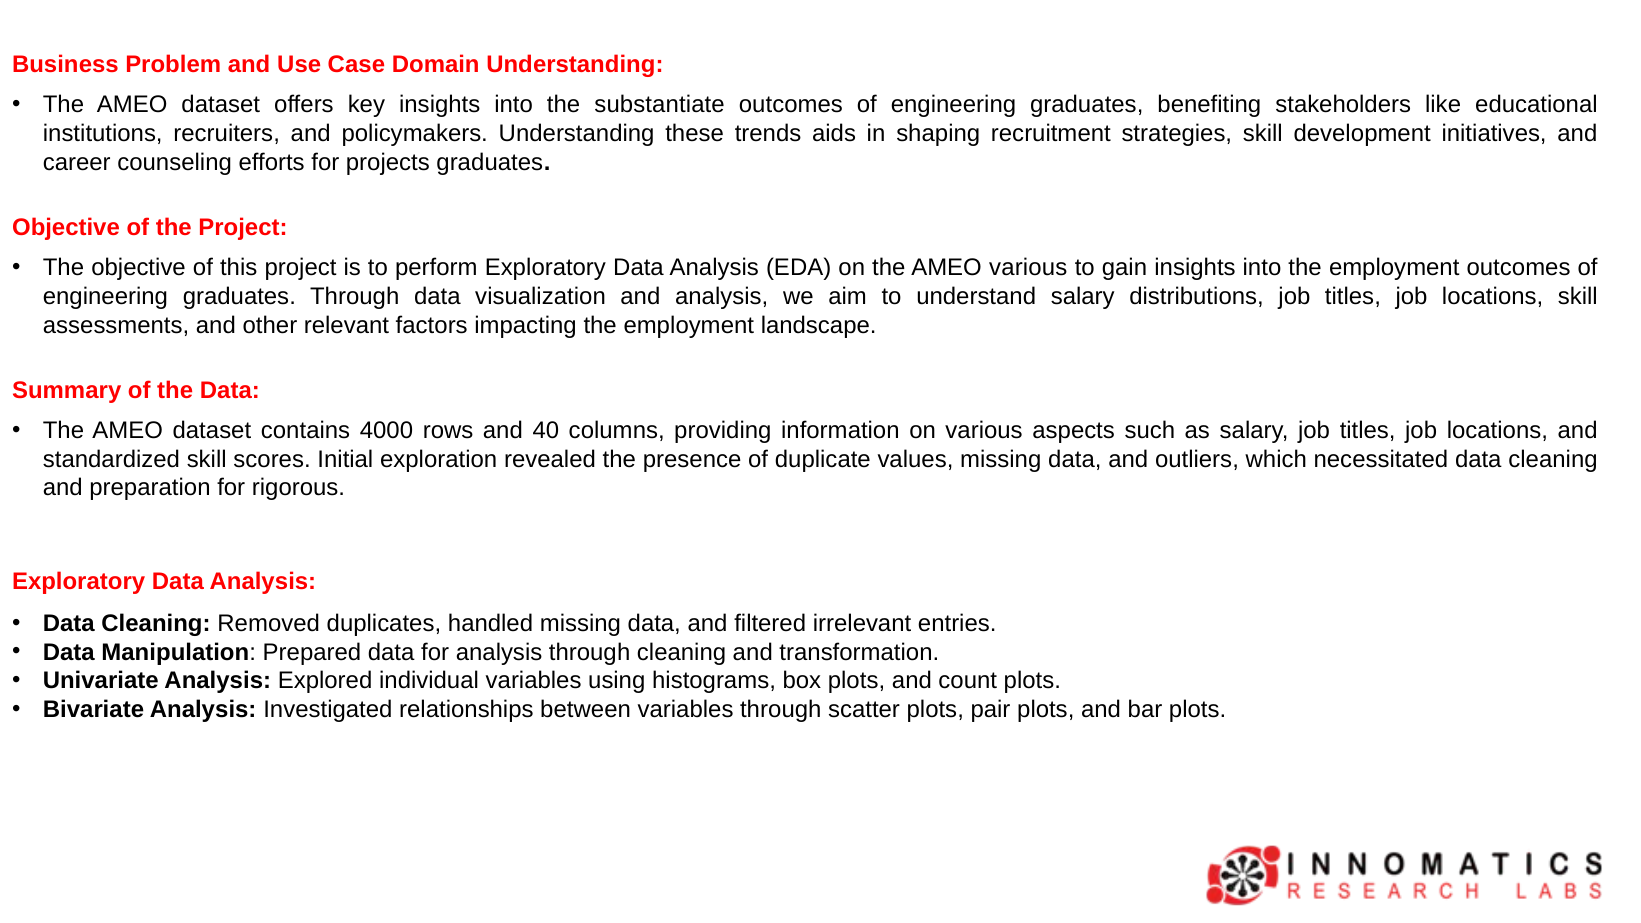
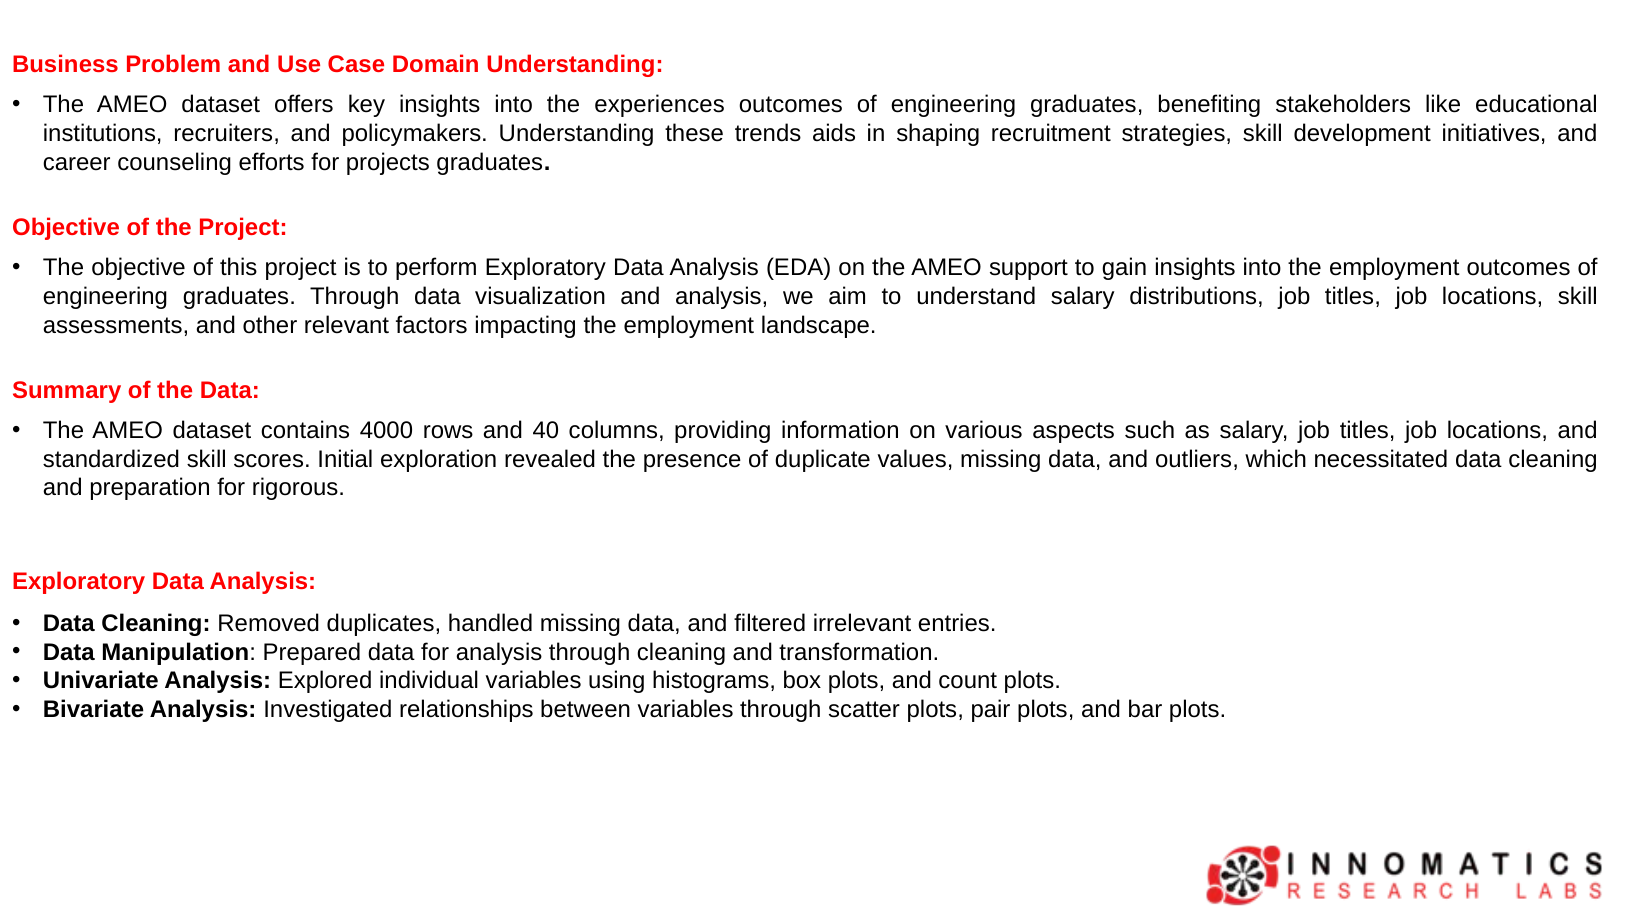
substantiate: substantiate -> experiences
AMEO various: various -> support
